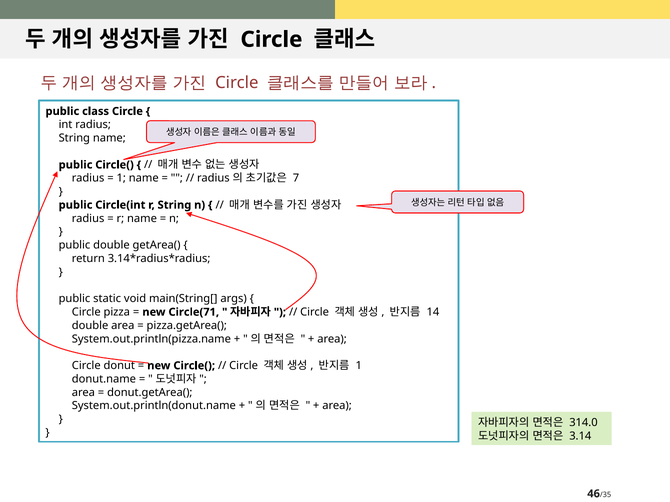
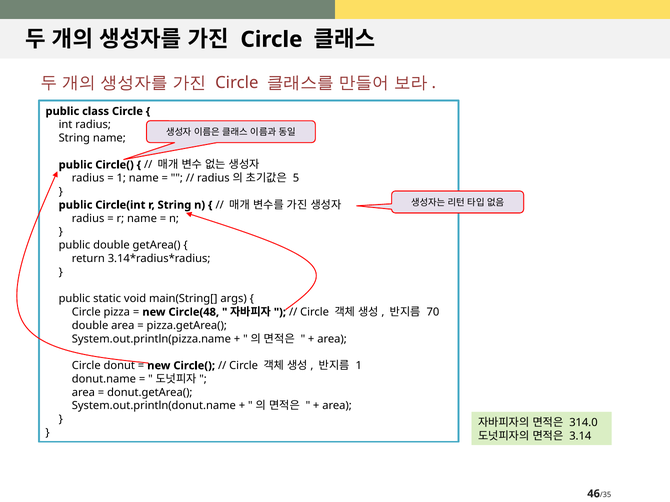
7: 7 -> 5
Circle(71: Circle(71 -> Circle(48
14: 14 -> 70
